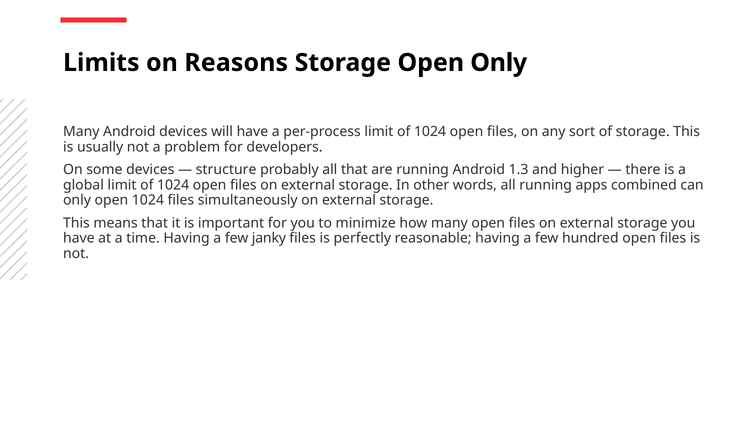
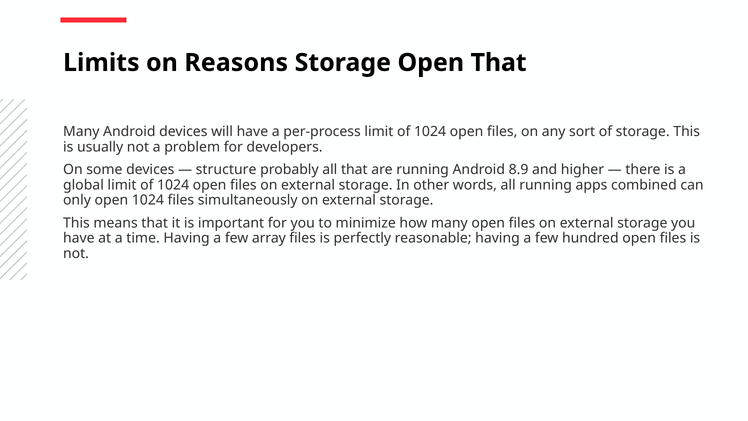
Open Only: Only -> That
1.3: 1.3 -> 8.9
janky: janky -> array
